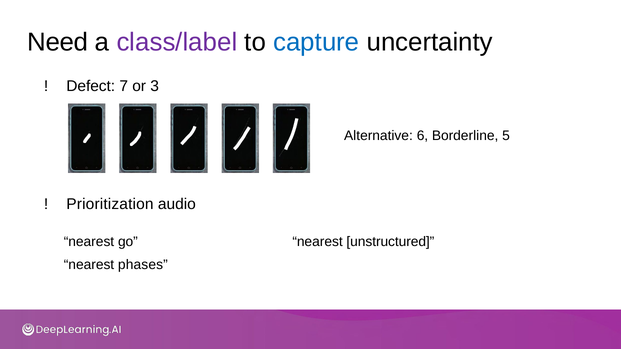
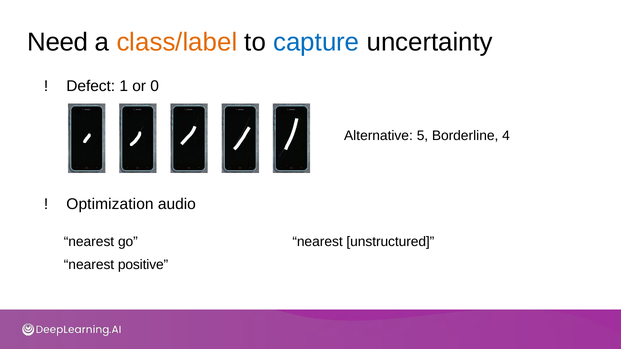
class/label colour: purple -> orange
7: 7 -> 1
3: 3 -> 0
6: 6 -> 5
5: 5 -> 4
Prioritization: Prioritization -> Optimization
phases: phases -> positive
